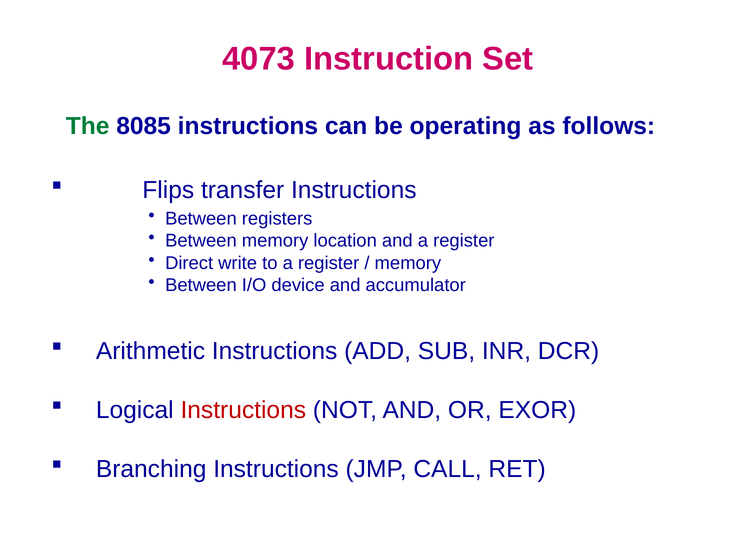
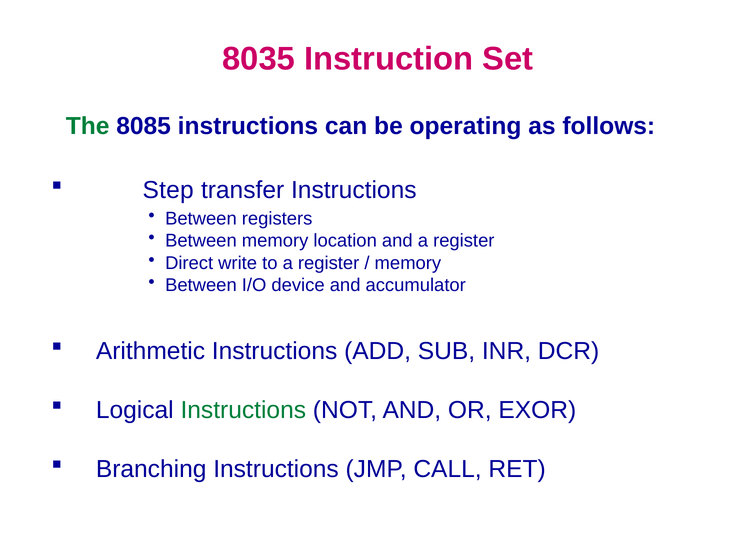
4073: 4073 -> 8035
Flips: Flips -> Step
Instructions at (243, 410) colour: red -> green
